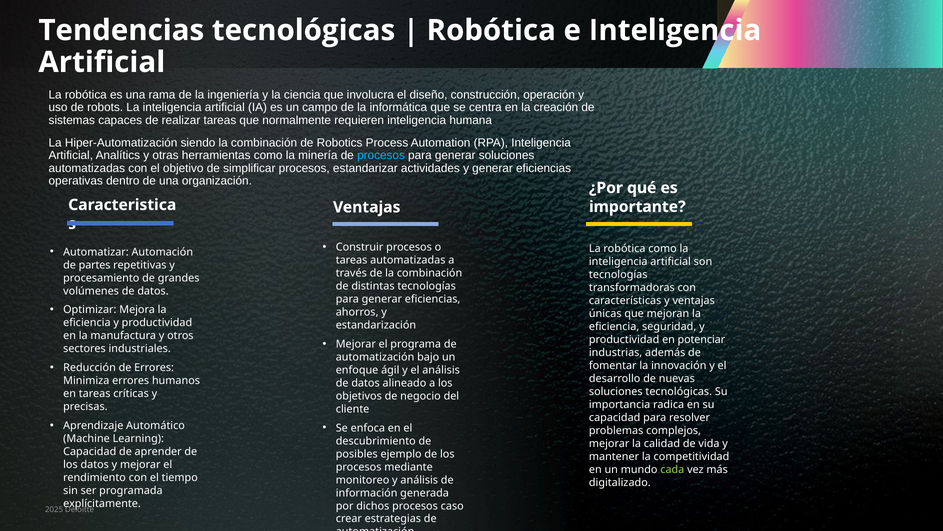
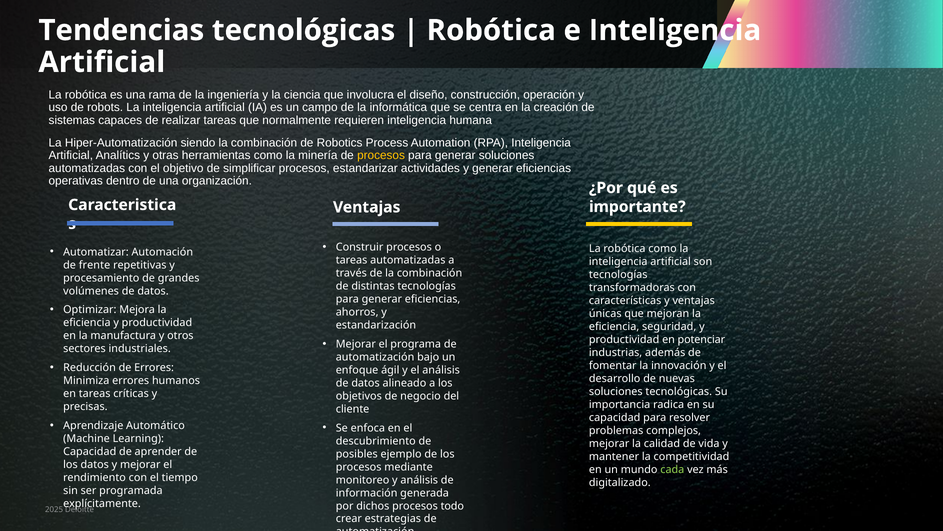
procesos at (381, 155) colour: light blue -> yellow
partes: partes -> frente
caso: caso -> todo
